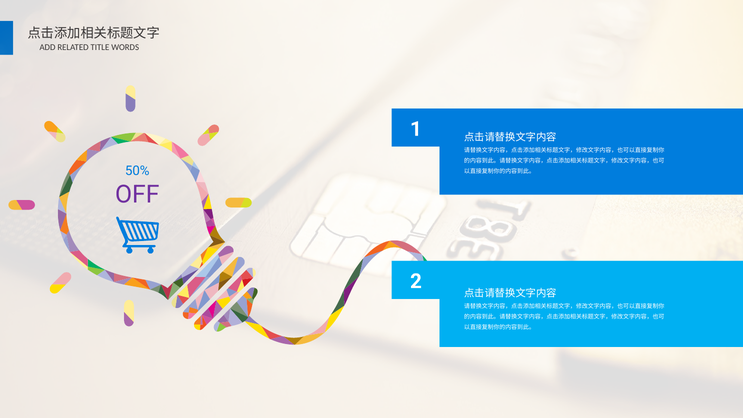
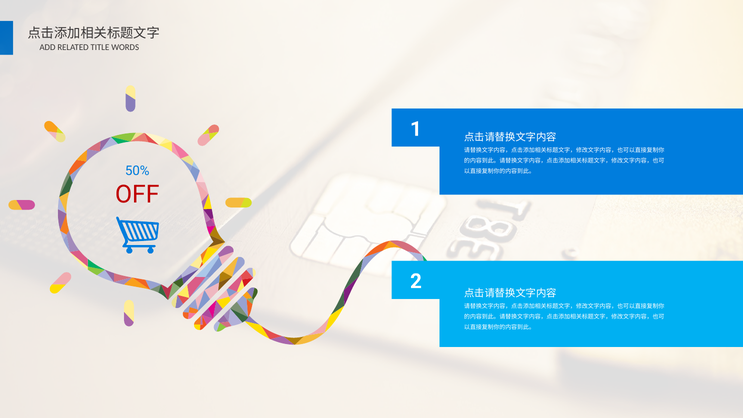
OFF colour: purple -> red
